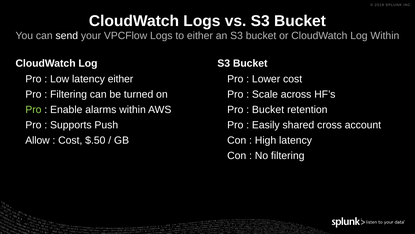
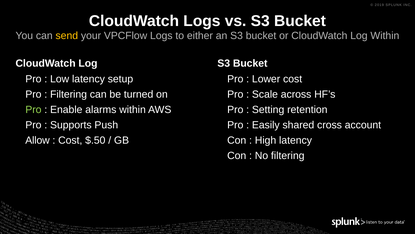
send colour: white -> yellow
latency either: either -> setup
Bucket at (268, 109): Bucket -> Setting
